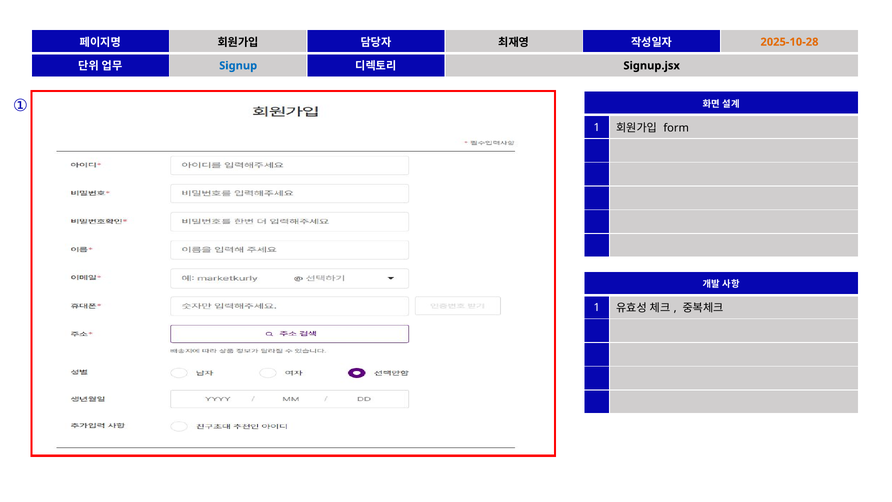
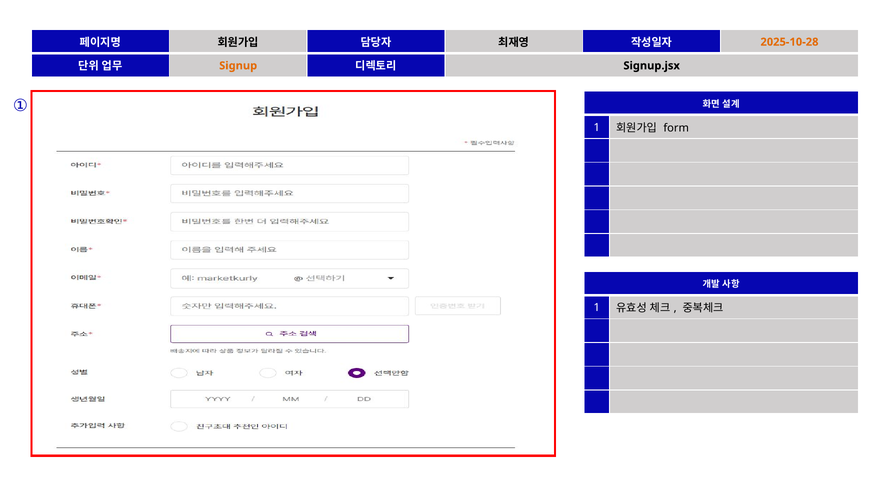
Signup colour: blue -> orange
